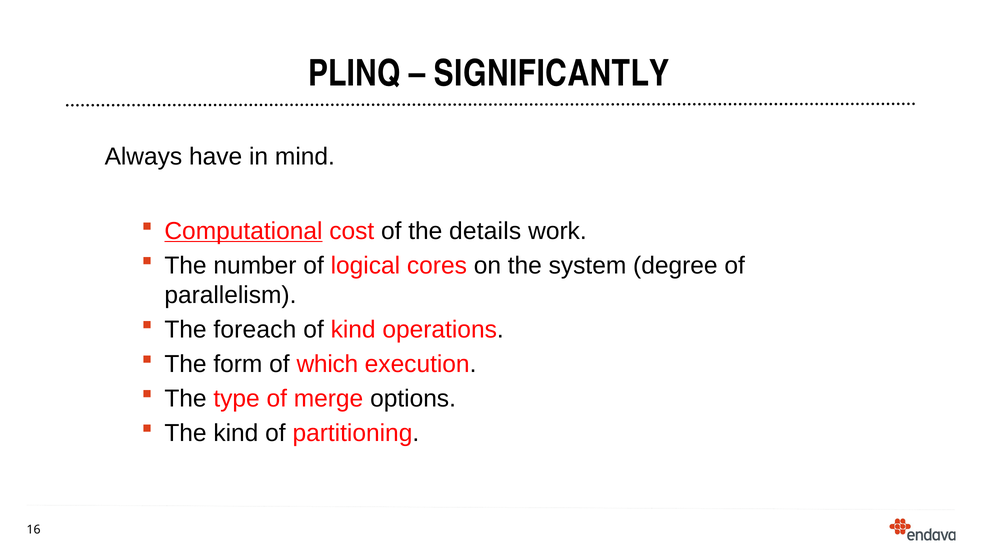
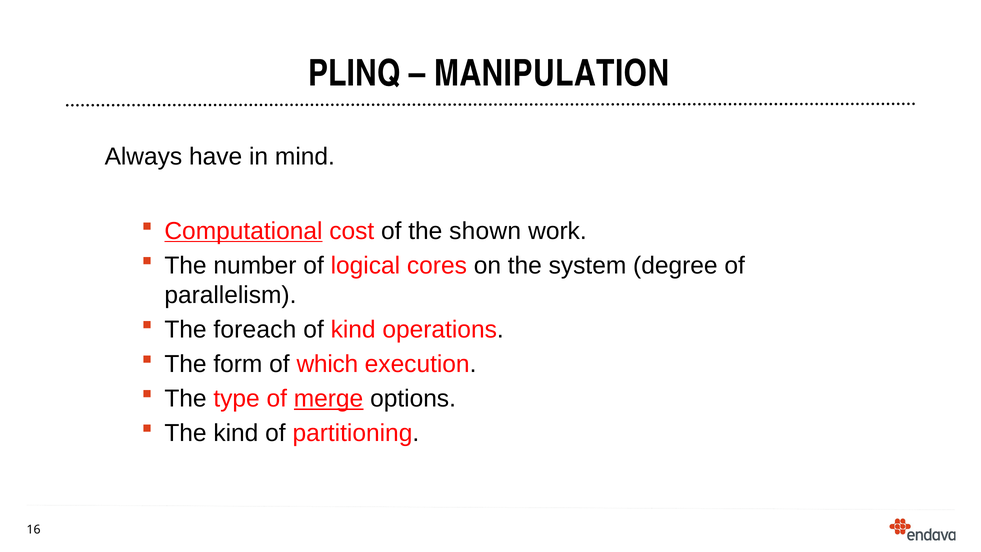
SIGNIFICANTLY: SIGNIFICANTLY -> MANIPULATION
details: details -> shown
merge underline: none -> present
